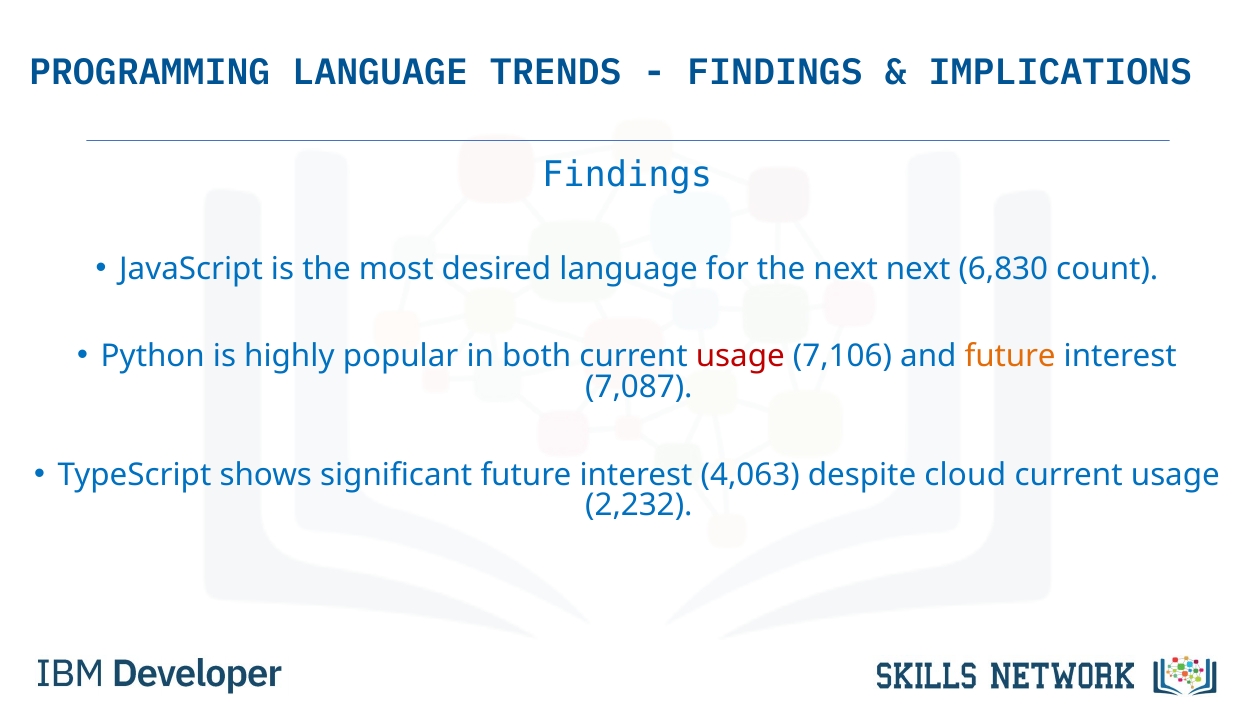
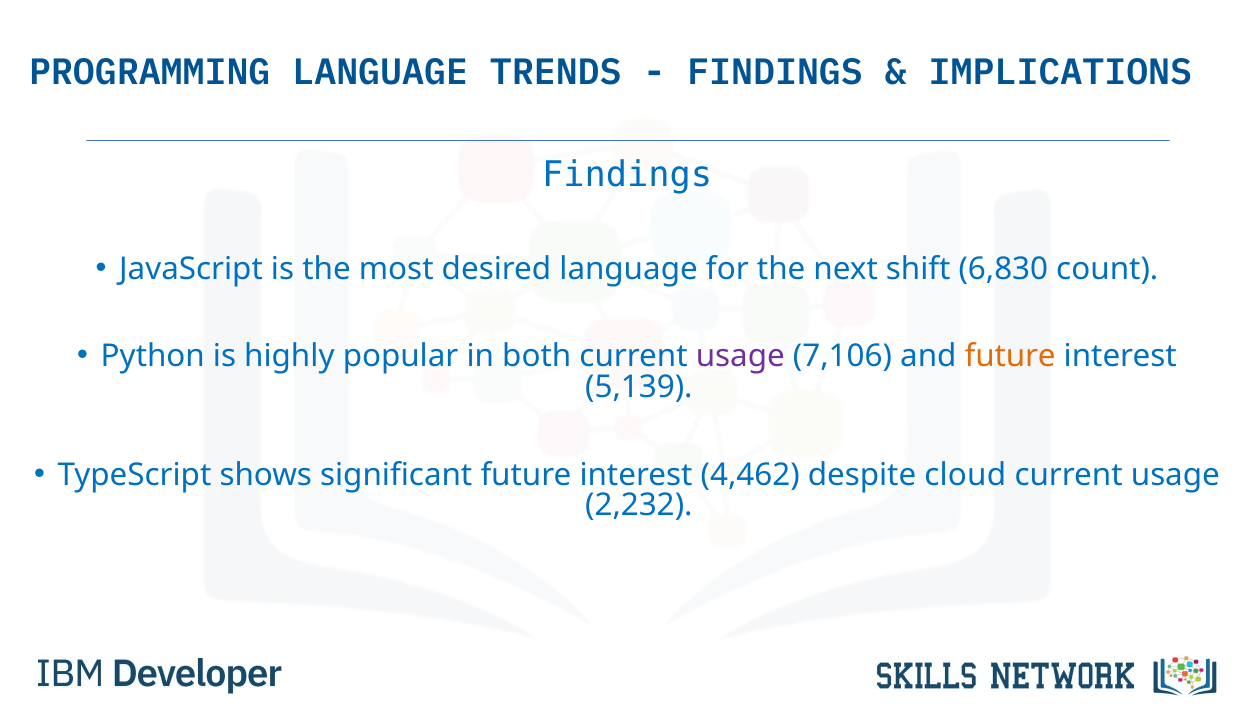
next next: next -> shift
usage at (740, 357) colour: red -> purple
7,087: 7,087 -> 5,139
4,063: 4,063 -> 4,462
